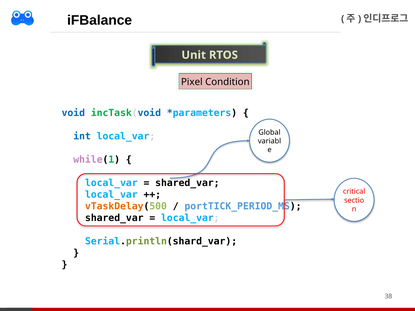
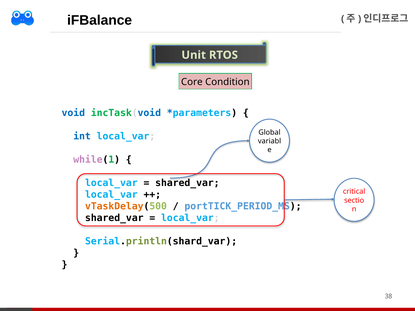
Pixel: Pixel -> Core
